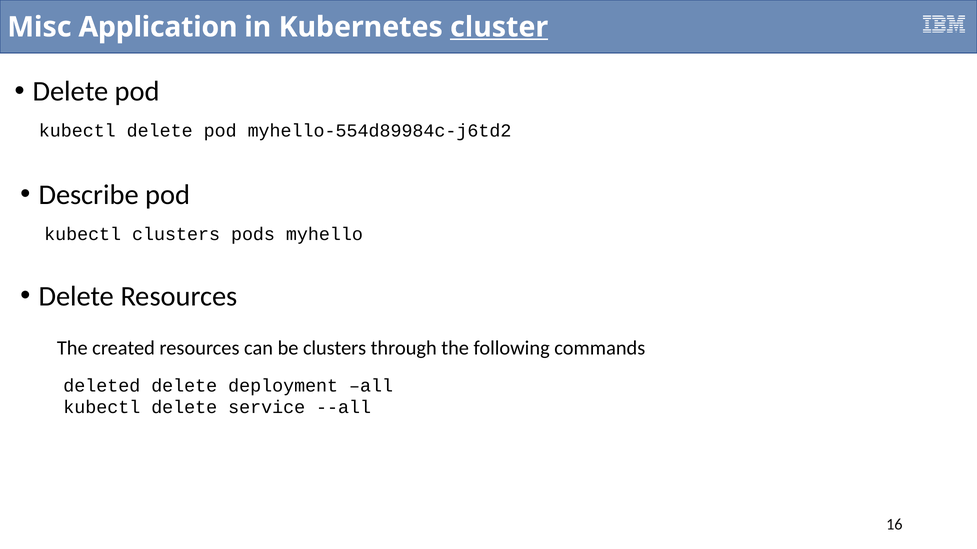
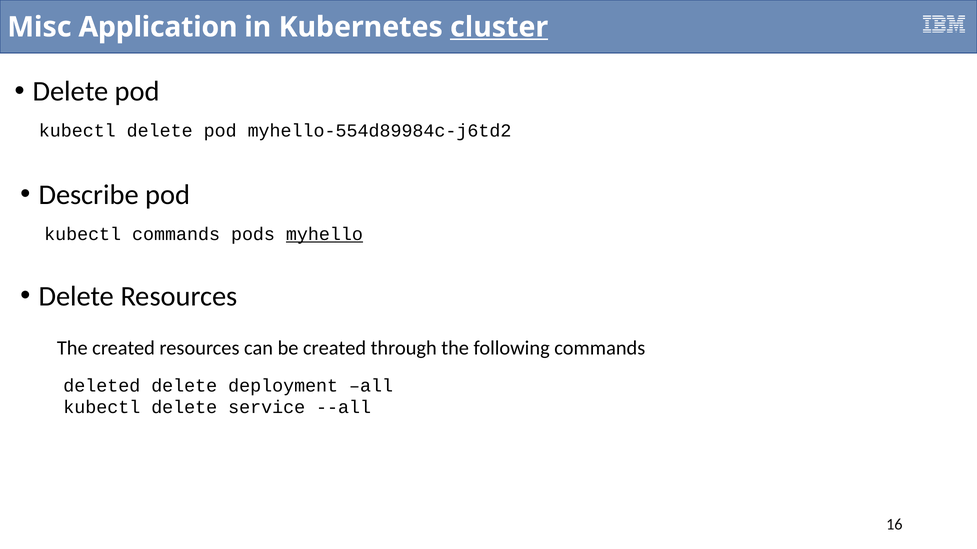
kubectl clusters: clusters -> commands
myhello underline: none -> present
be clusters: clusters -> created
